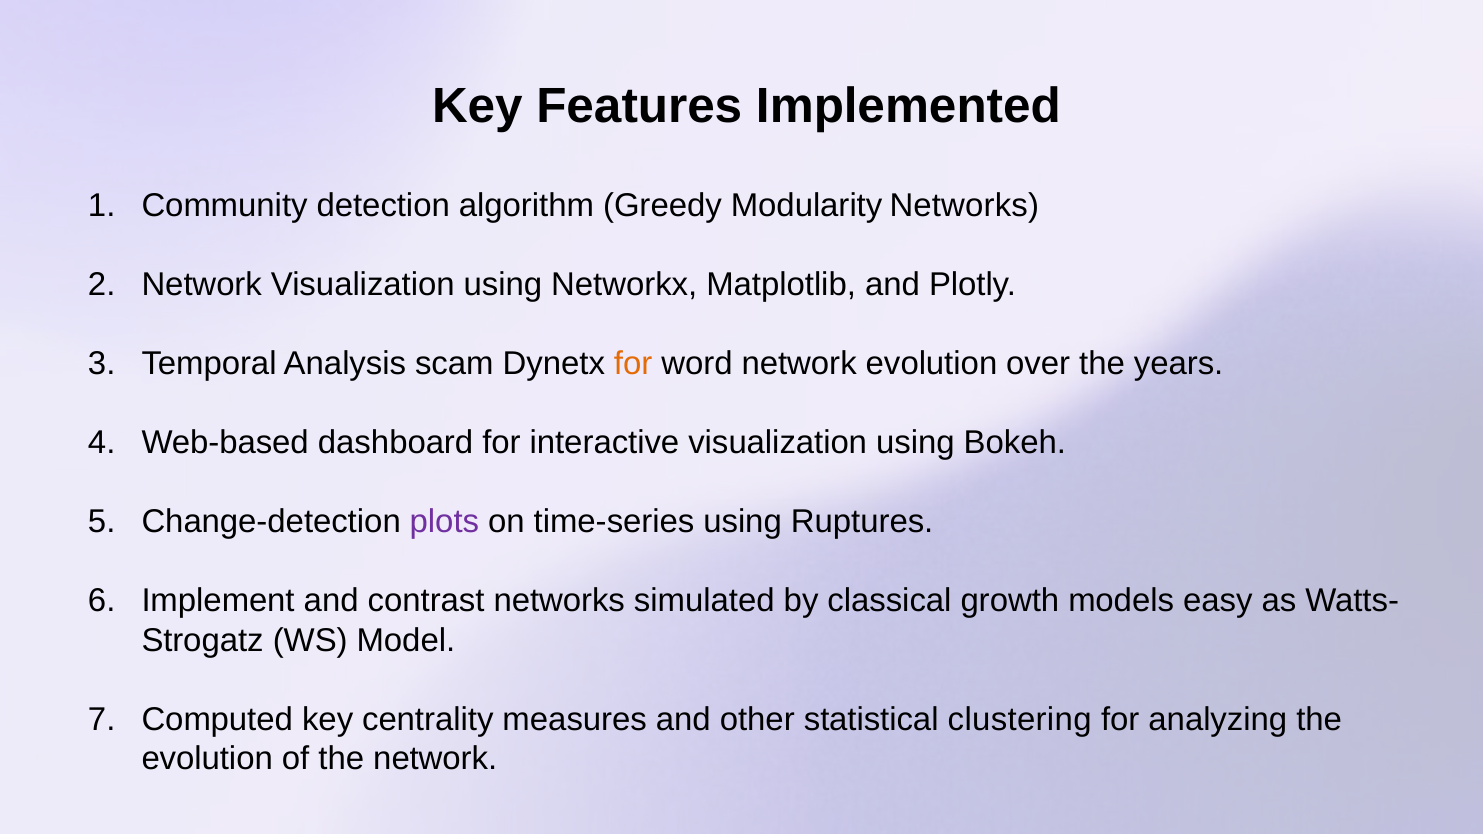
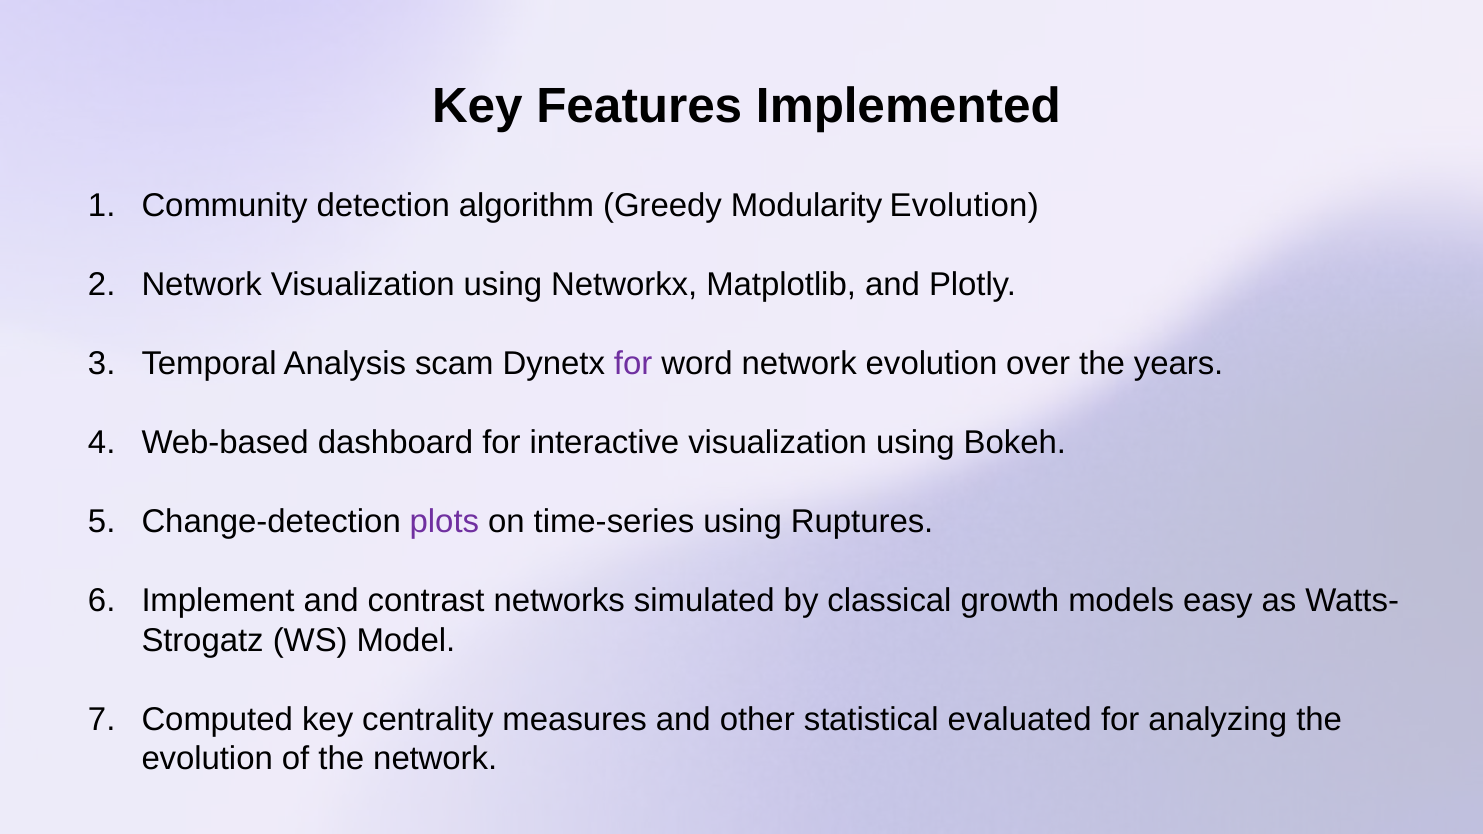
Modularity Networks: Networks -> Evolution
for at (633, 364) colour: orange -> purple
clustering: clustering -> evaluated
